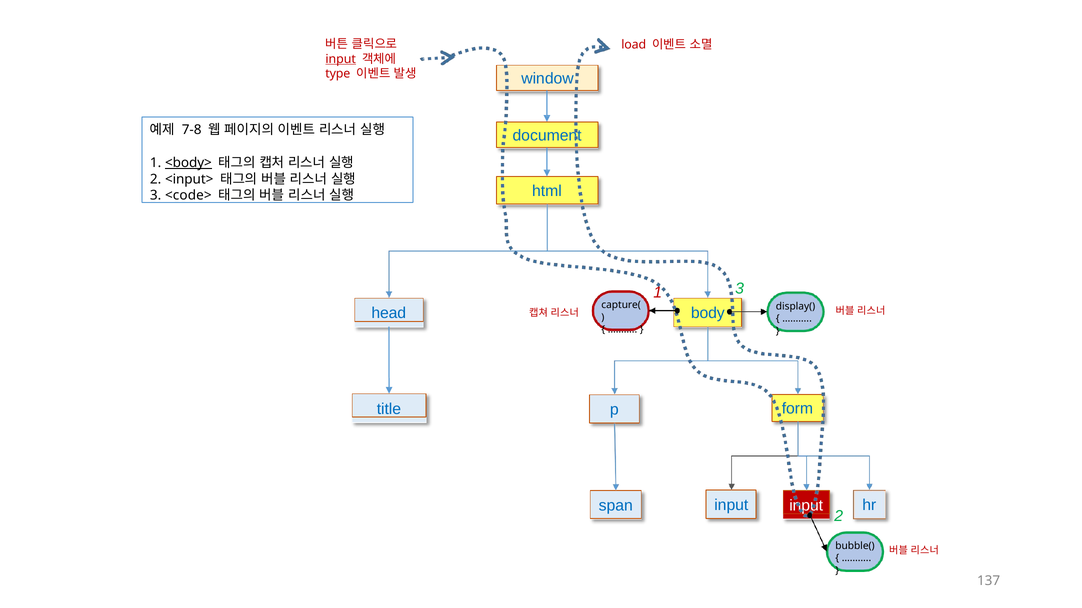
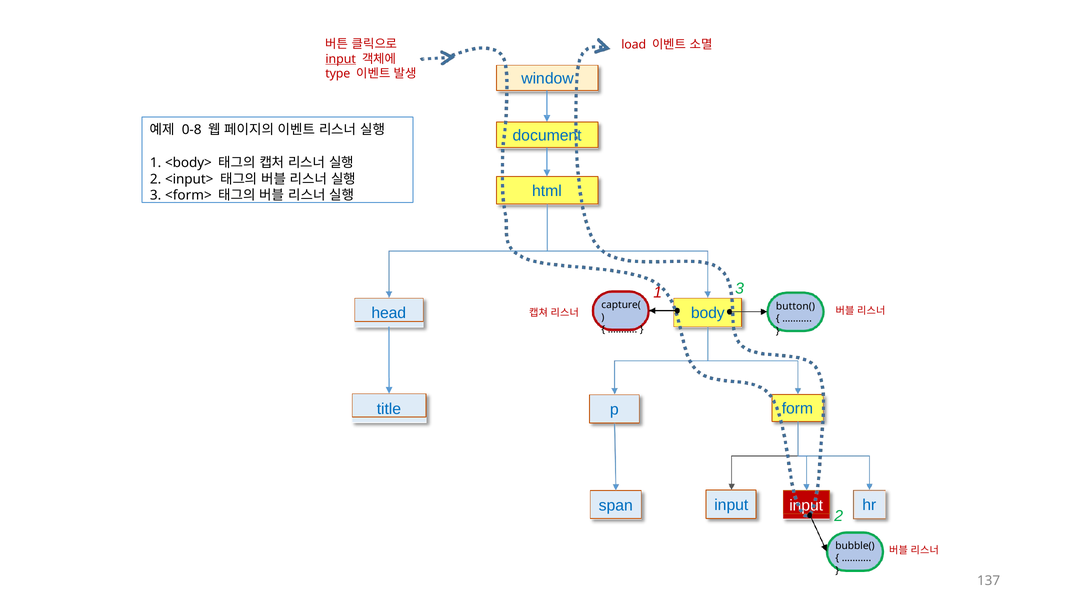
7-8: 7-8 -> 0-8
<body> underline: present -> none
<code>: <code> -> <form>
display(: display( -> button(
